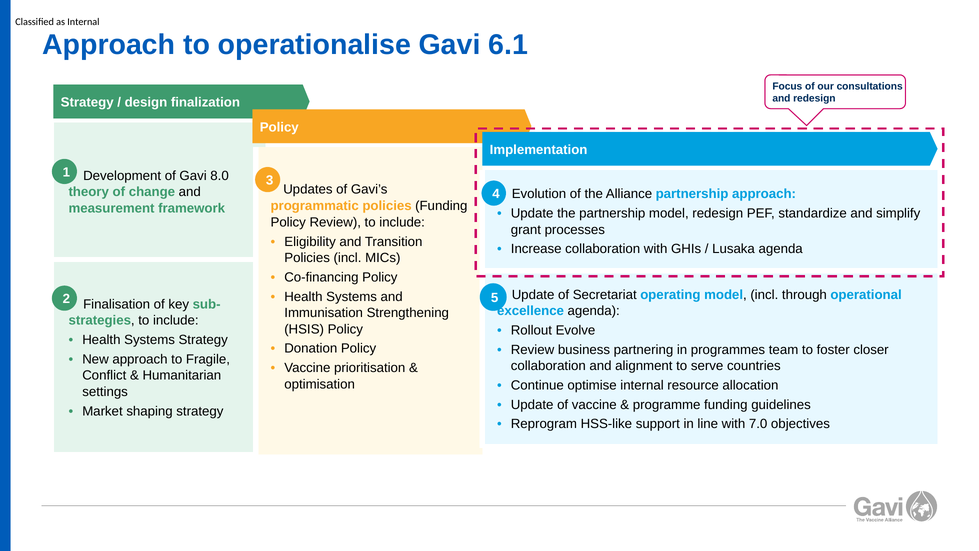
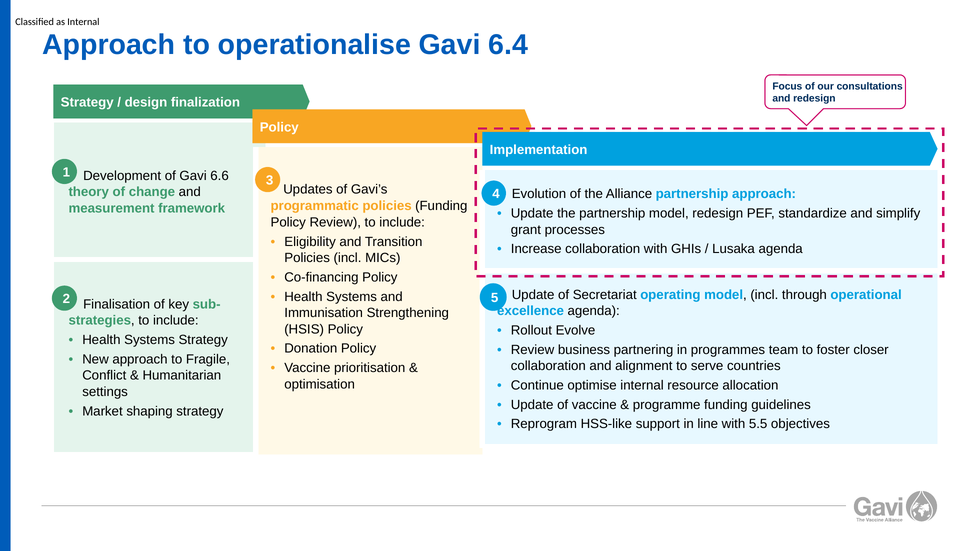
6.1: 6.1 -> 6.4
8.0: 8.0 -> 6.6
7.0: 7.0 -> 5.5
